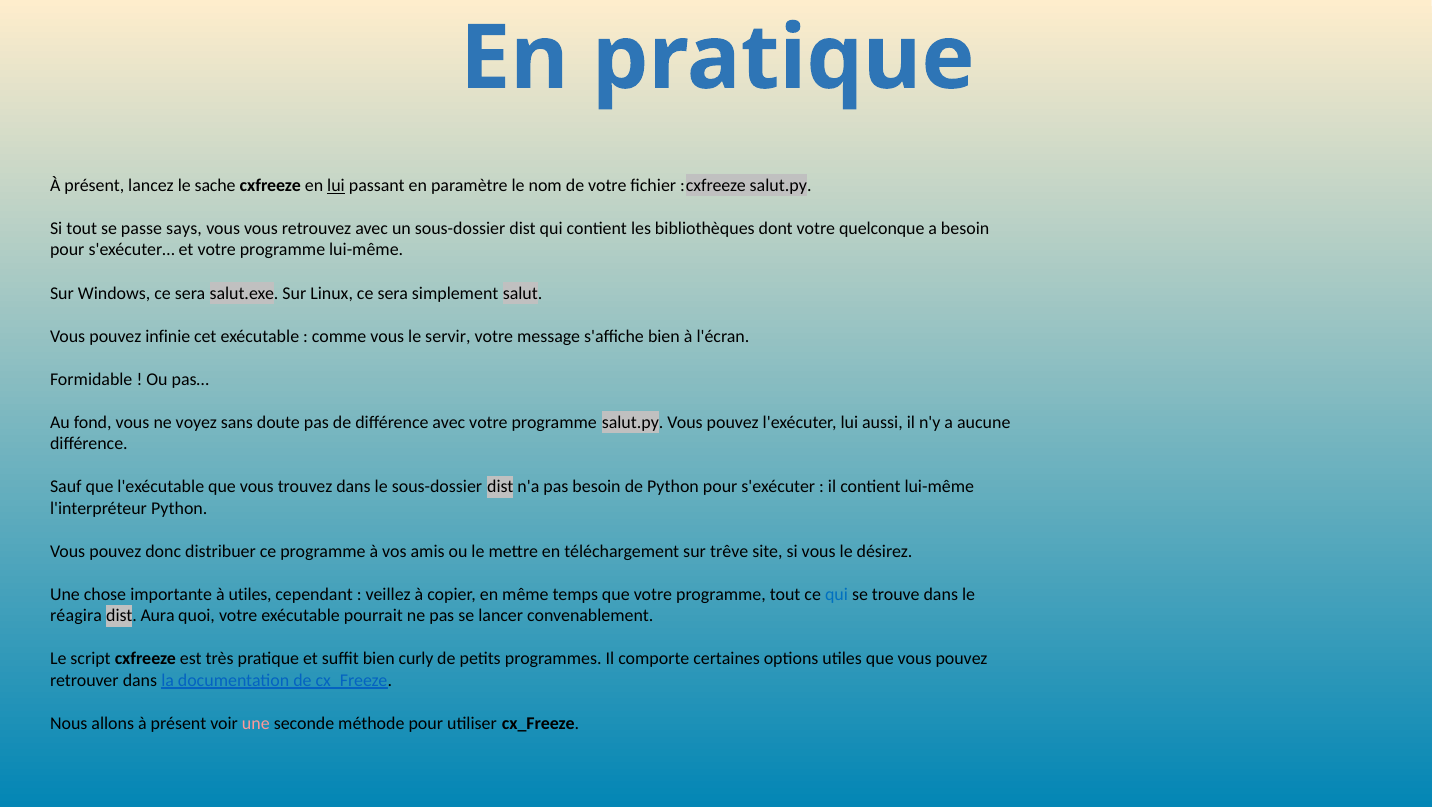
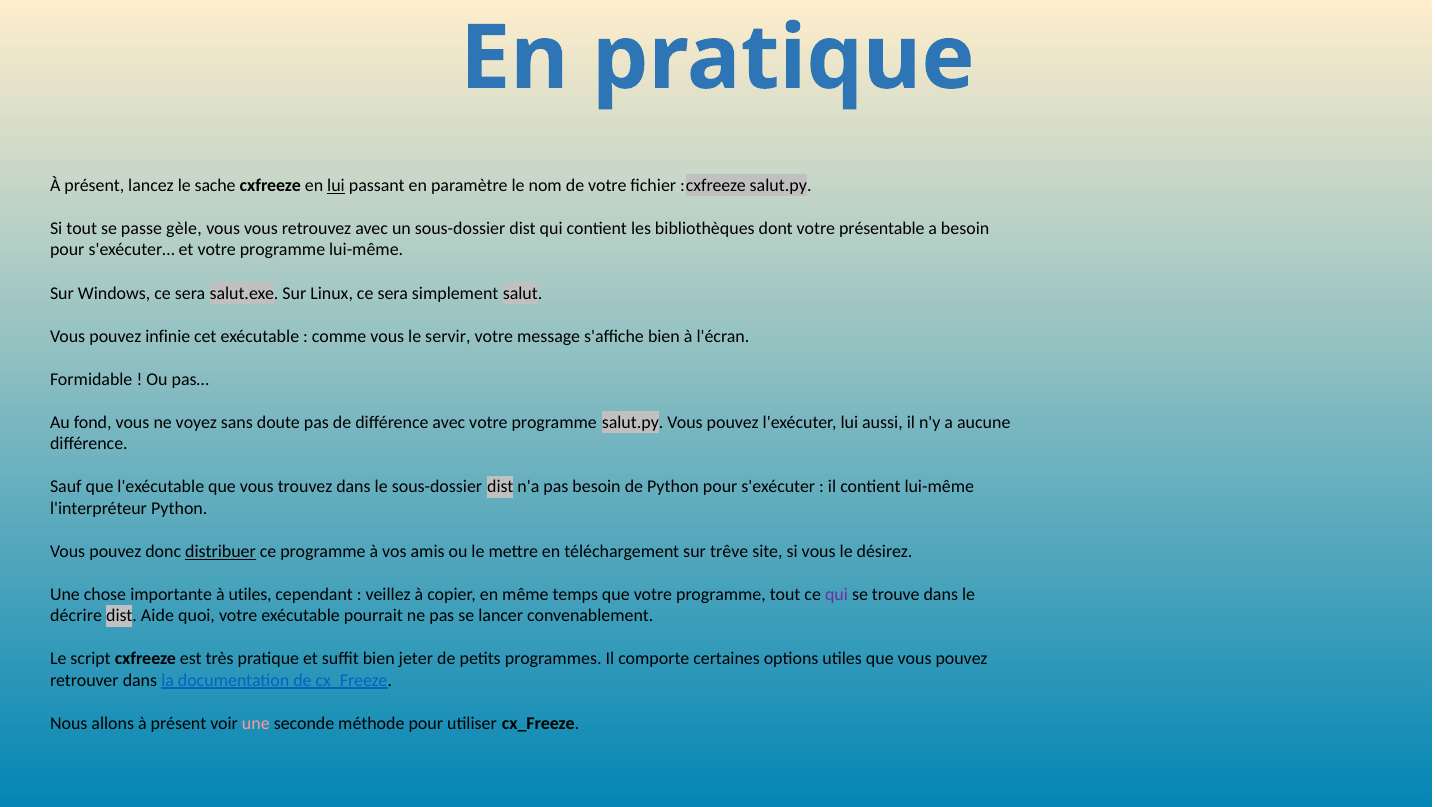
says: says -> gèle
quelconque: quelconque -> présentable
distribuer underline: none -> present
qui at (836, 595) colour: blue -> purple
réagira: réagira -> décrire
Aura: Aura -> Aide
curly: curly -> jeter
